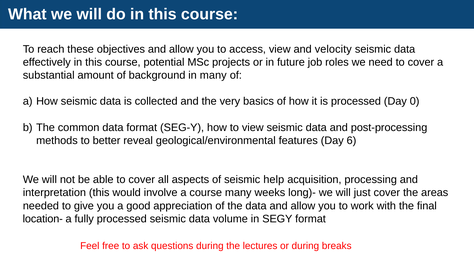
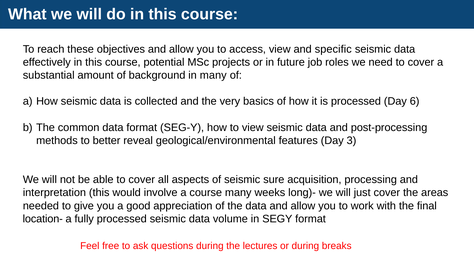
velocity: velocity -> specific
0: 0 -> 6
6: 6 -> 3
help: help -> sure
